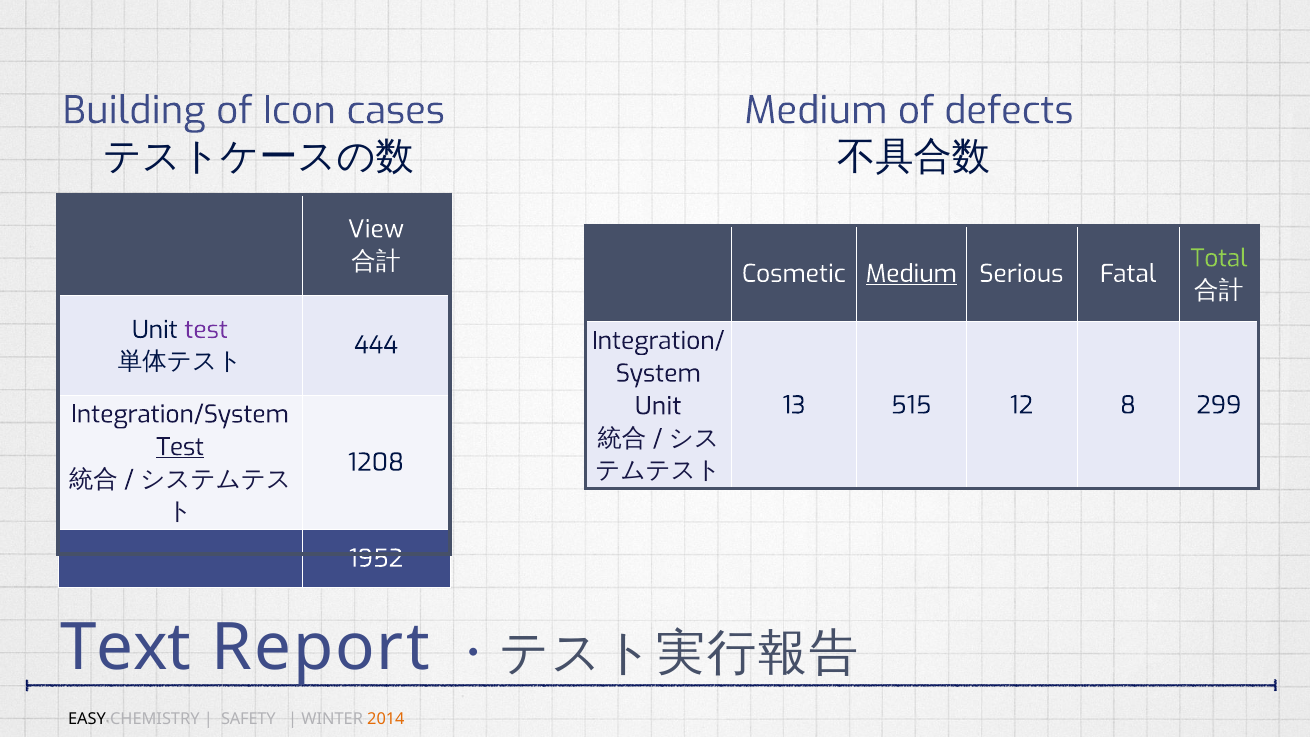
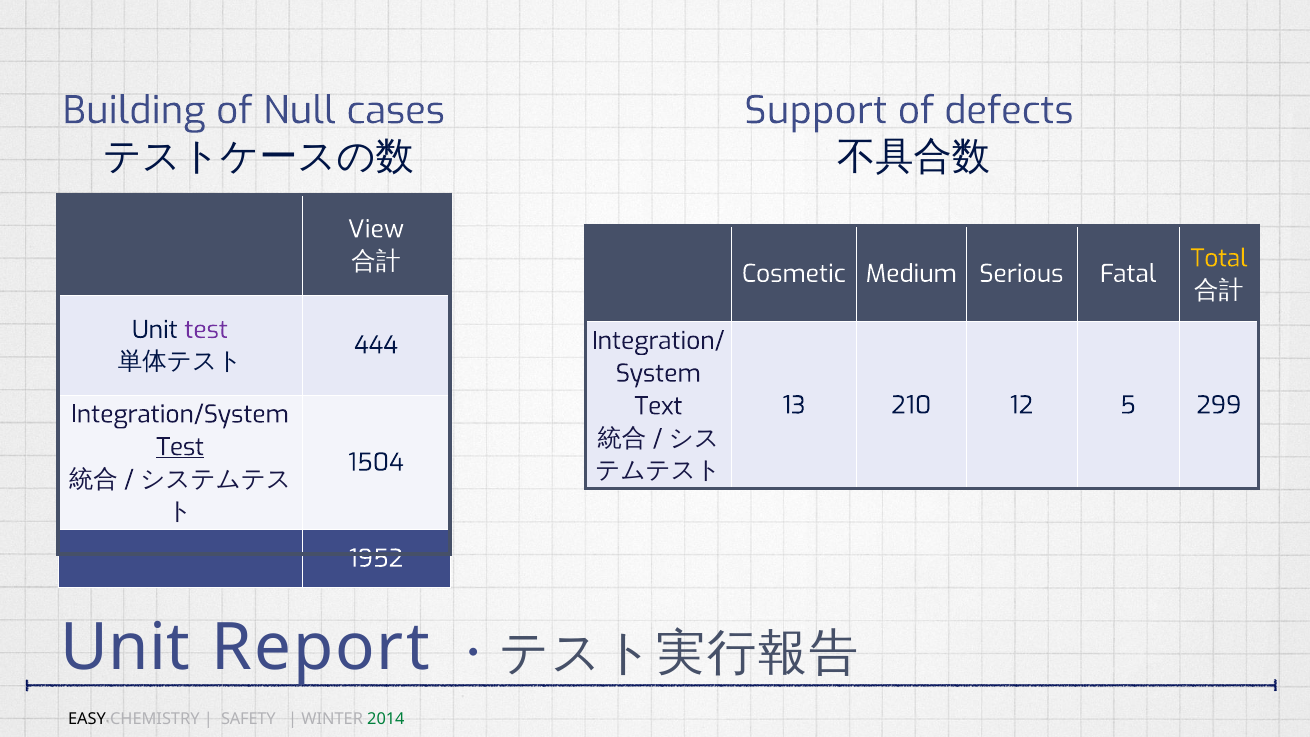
Icon: Icon -> Null
Medium at (816, 111): Medium -> Support
Total colour: light green -> yellow
Medium at (911, 274) underline: present -> none
515: 515 -> 210
8: 8 -> 5
Unit at (658, 406): Unit -> Text
1208: 1208 -> 1504
Text at (126, 648): Text -> Unit
2014 colour: orange -> green
